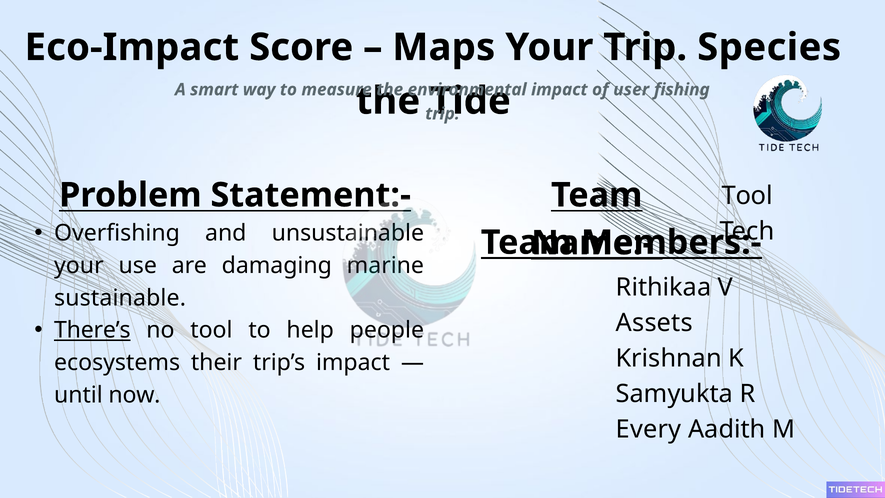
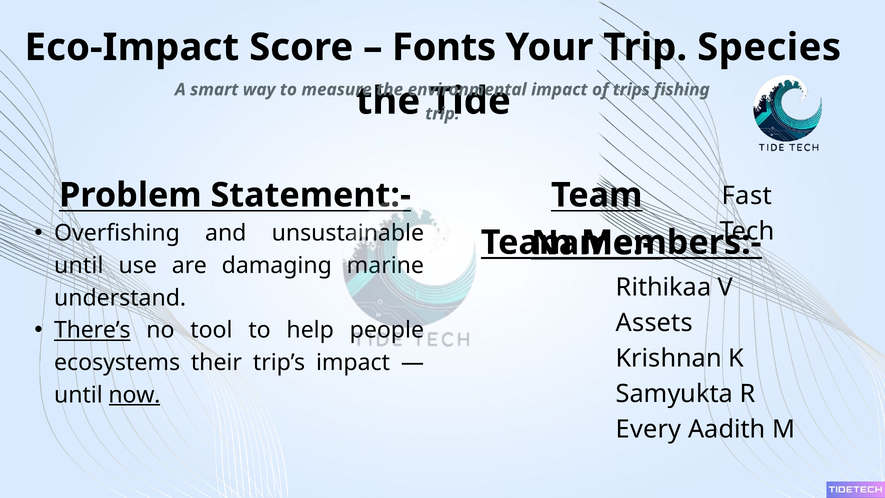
Maps: Maps -> Fonts
user: user -> trips
Tool at (747, 196): Tool -> Fast
your at (79, 266): your -> until
sustainable: sustainable -> understand
now underline: none -> present
